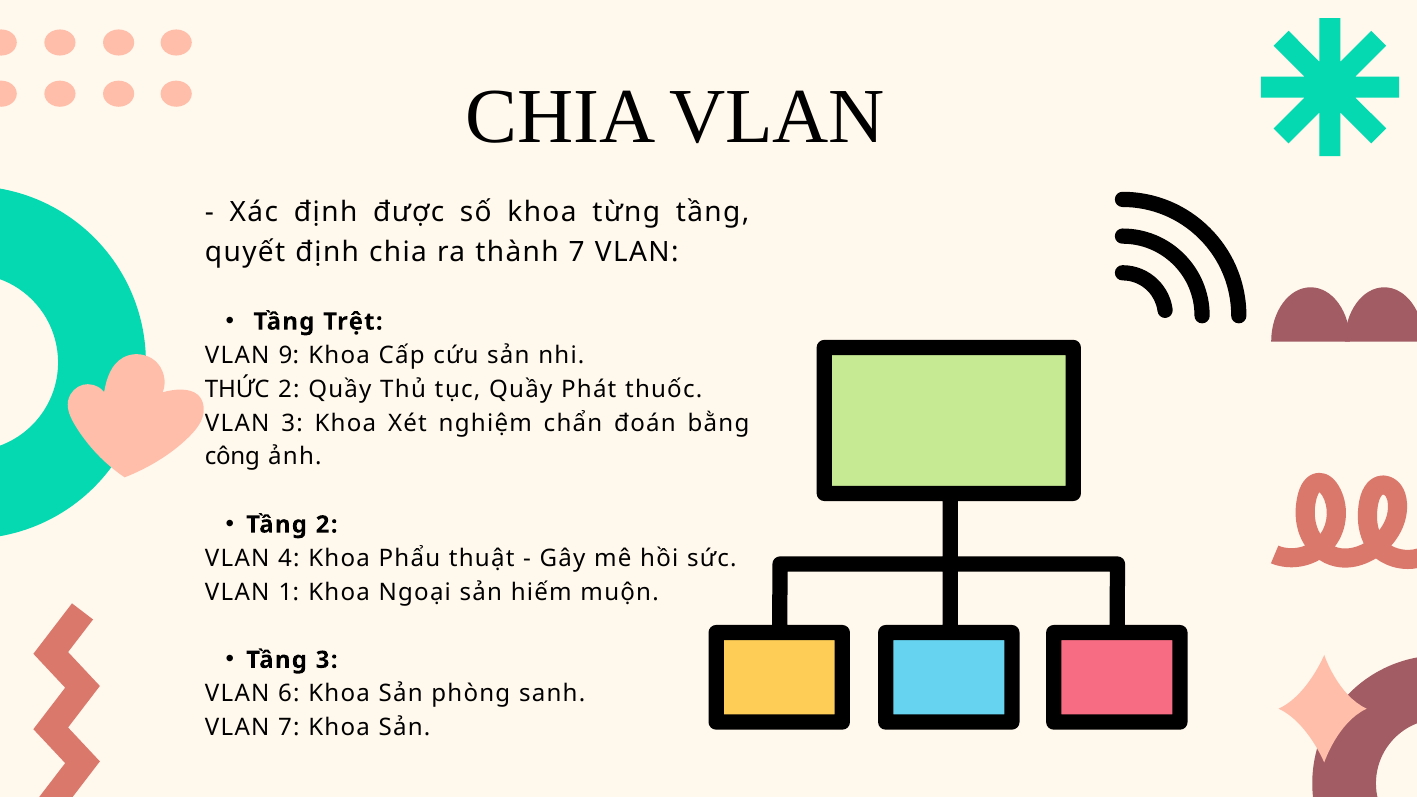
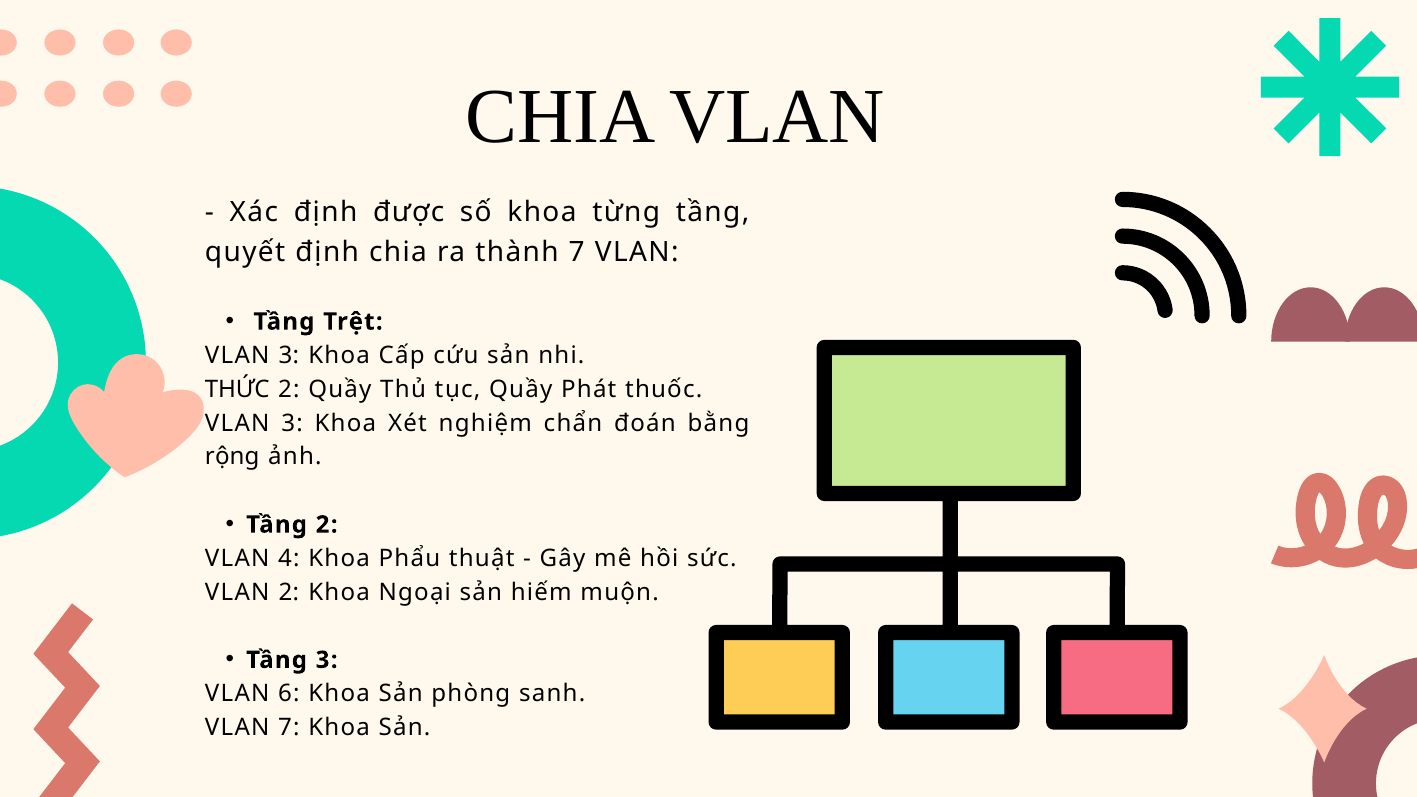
9 at (289, 356): 9 -> 3
công: công -> rộng
VLAN 1: 1 -> 2
